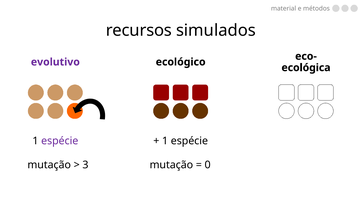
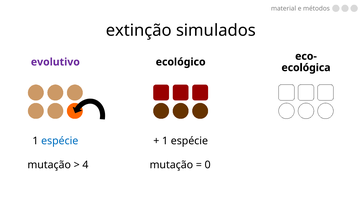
recursos: recursos -> extinção
espécie at (60, 141) colour: purple -> blue
3: 3 -> 4
